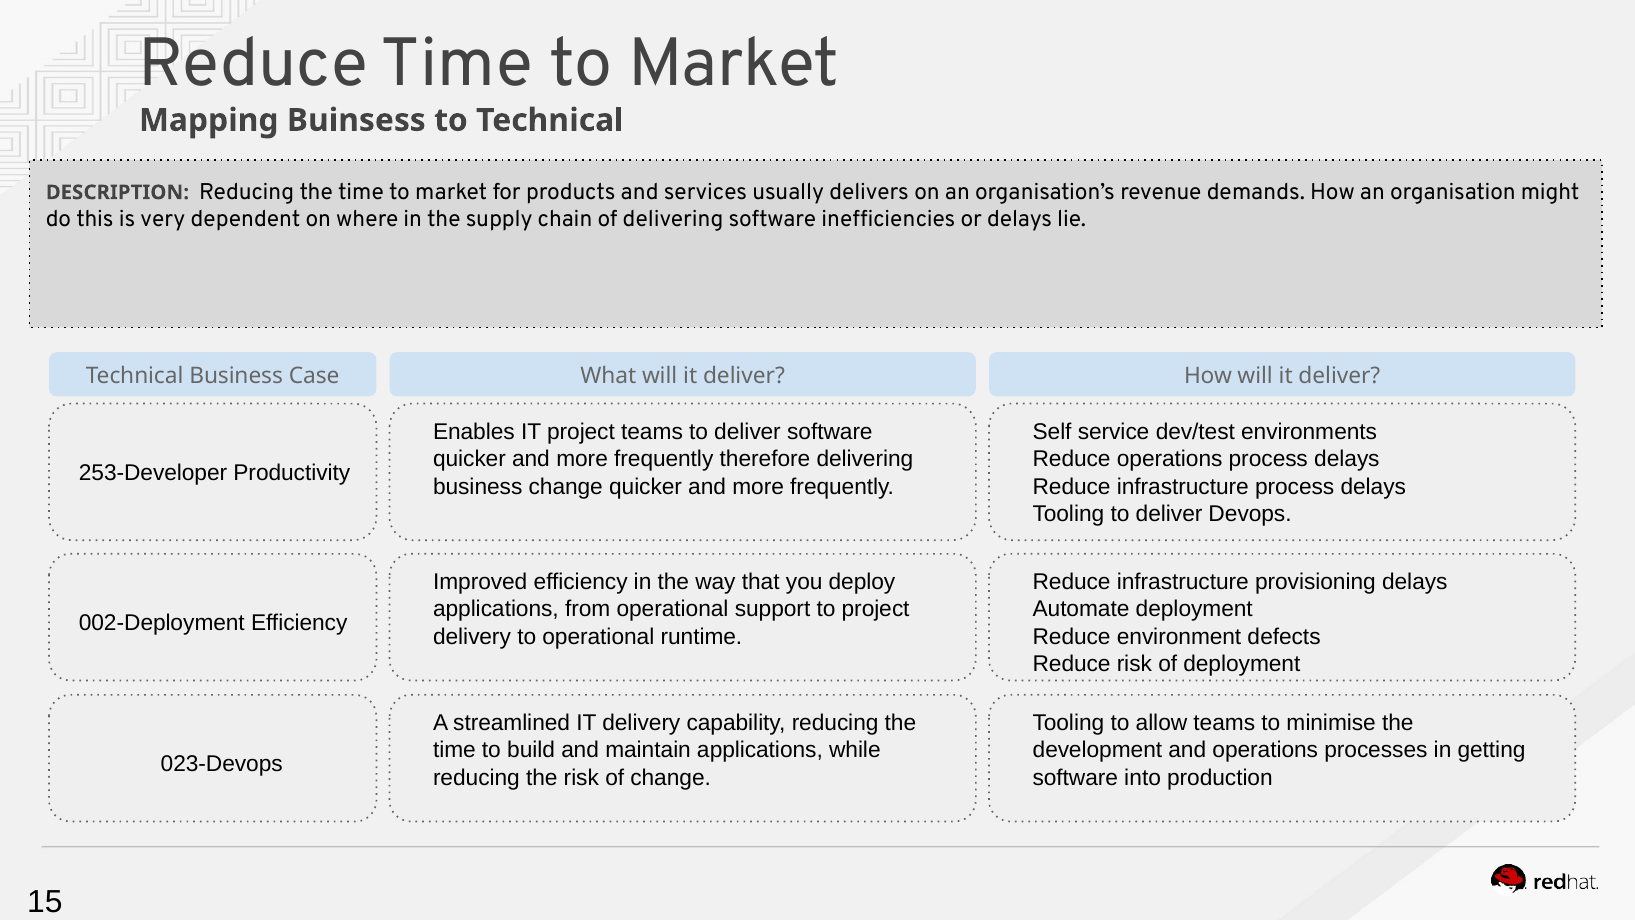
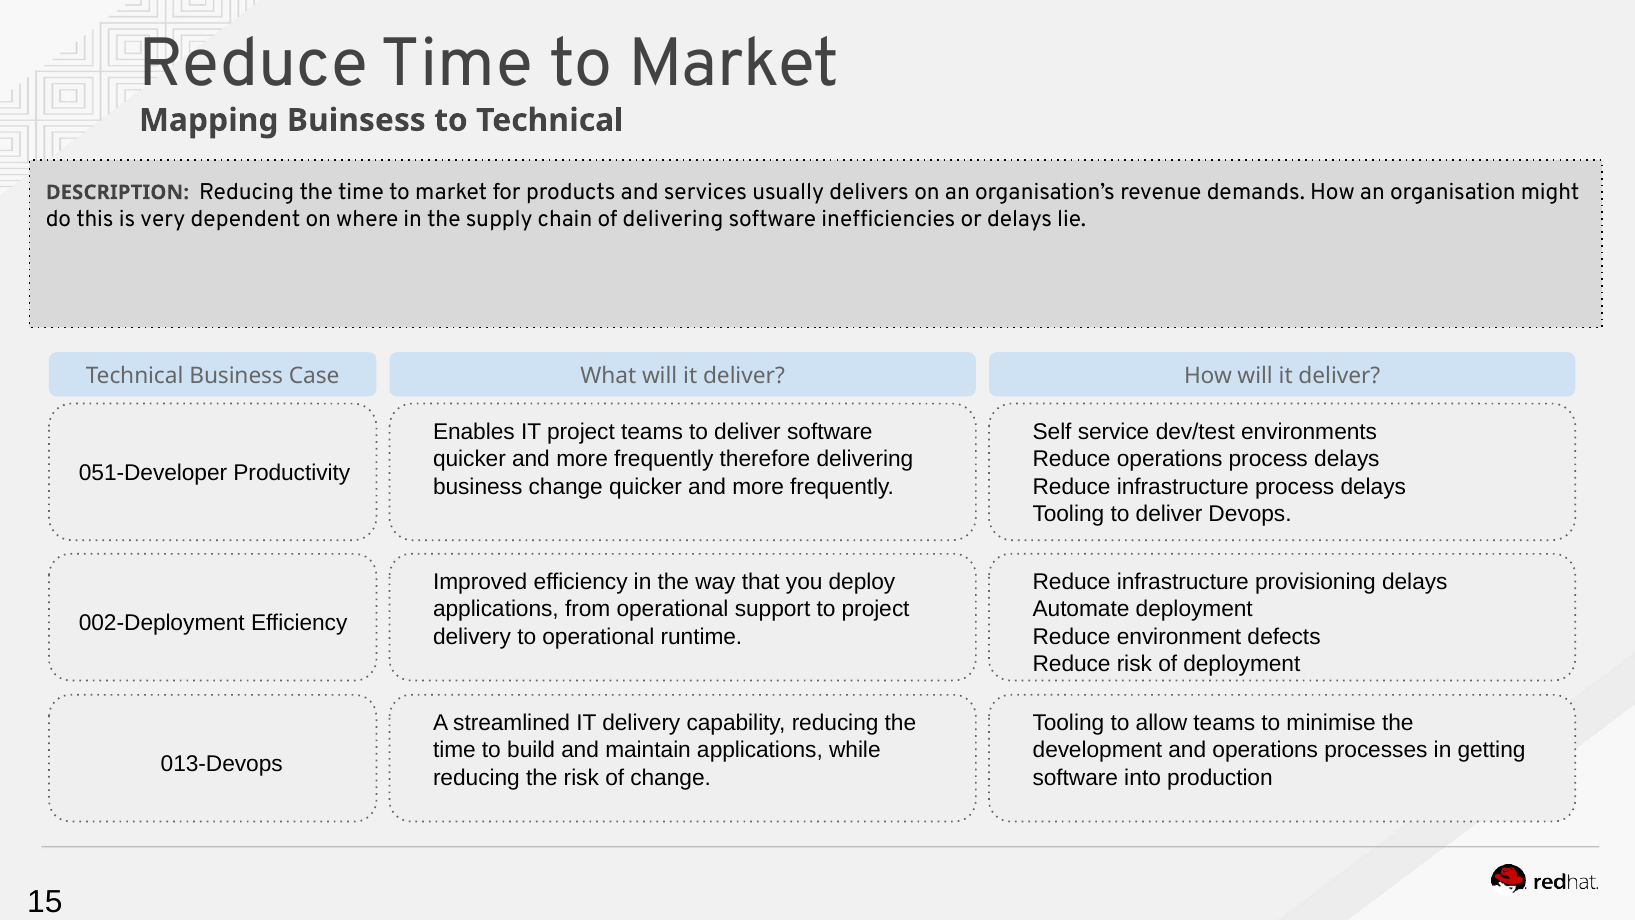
253-Developer: 253-Developer -> 051-Developer
023-Devops: 023-Devops -> 013-Devops
